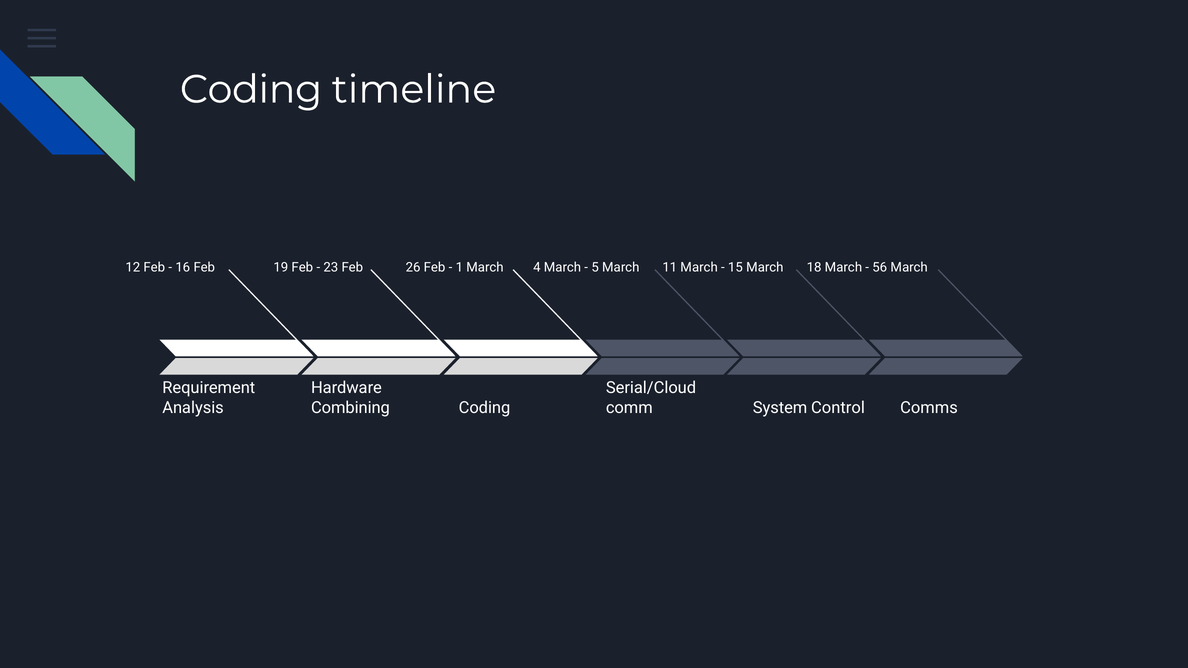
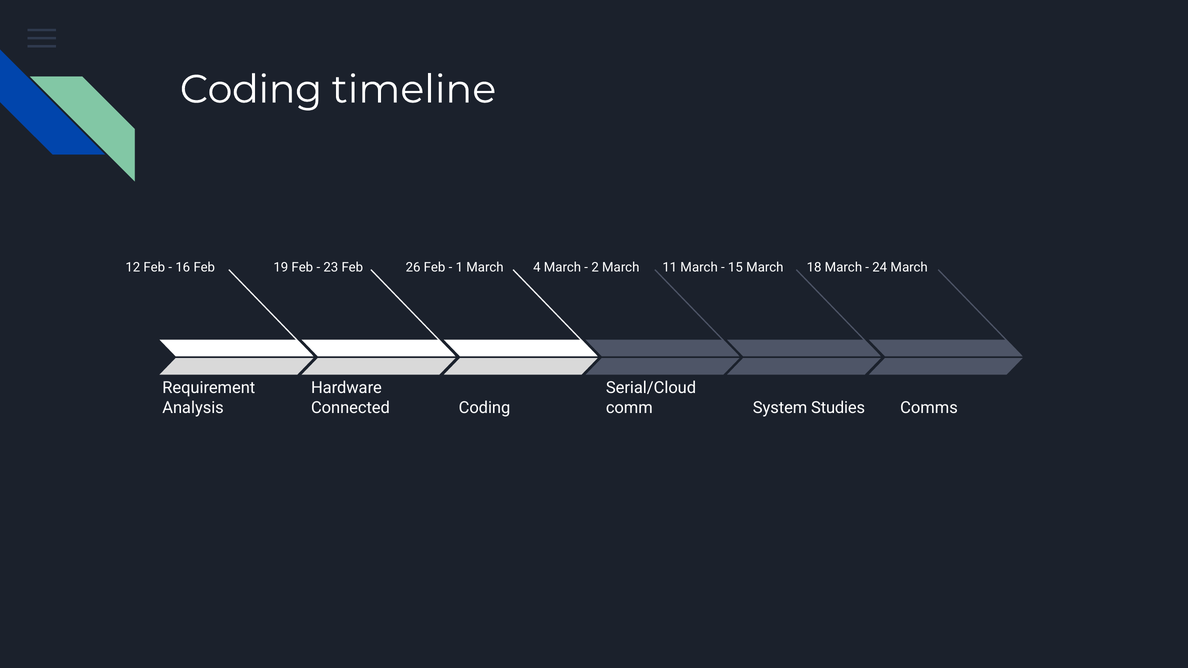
5: 5 -> 2
56: 56 -> 24
Combining: Combining -> Connected
Control: Control -> Studies
